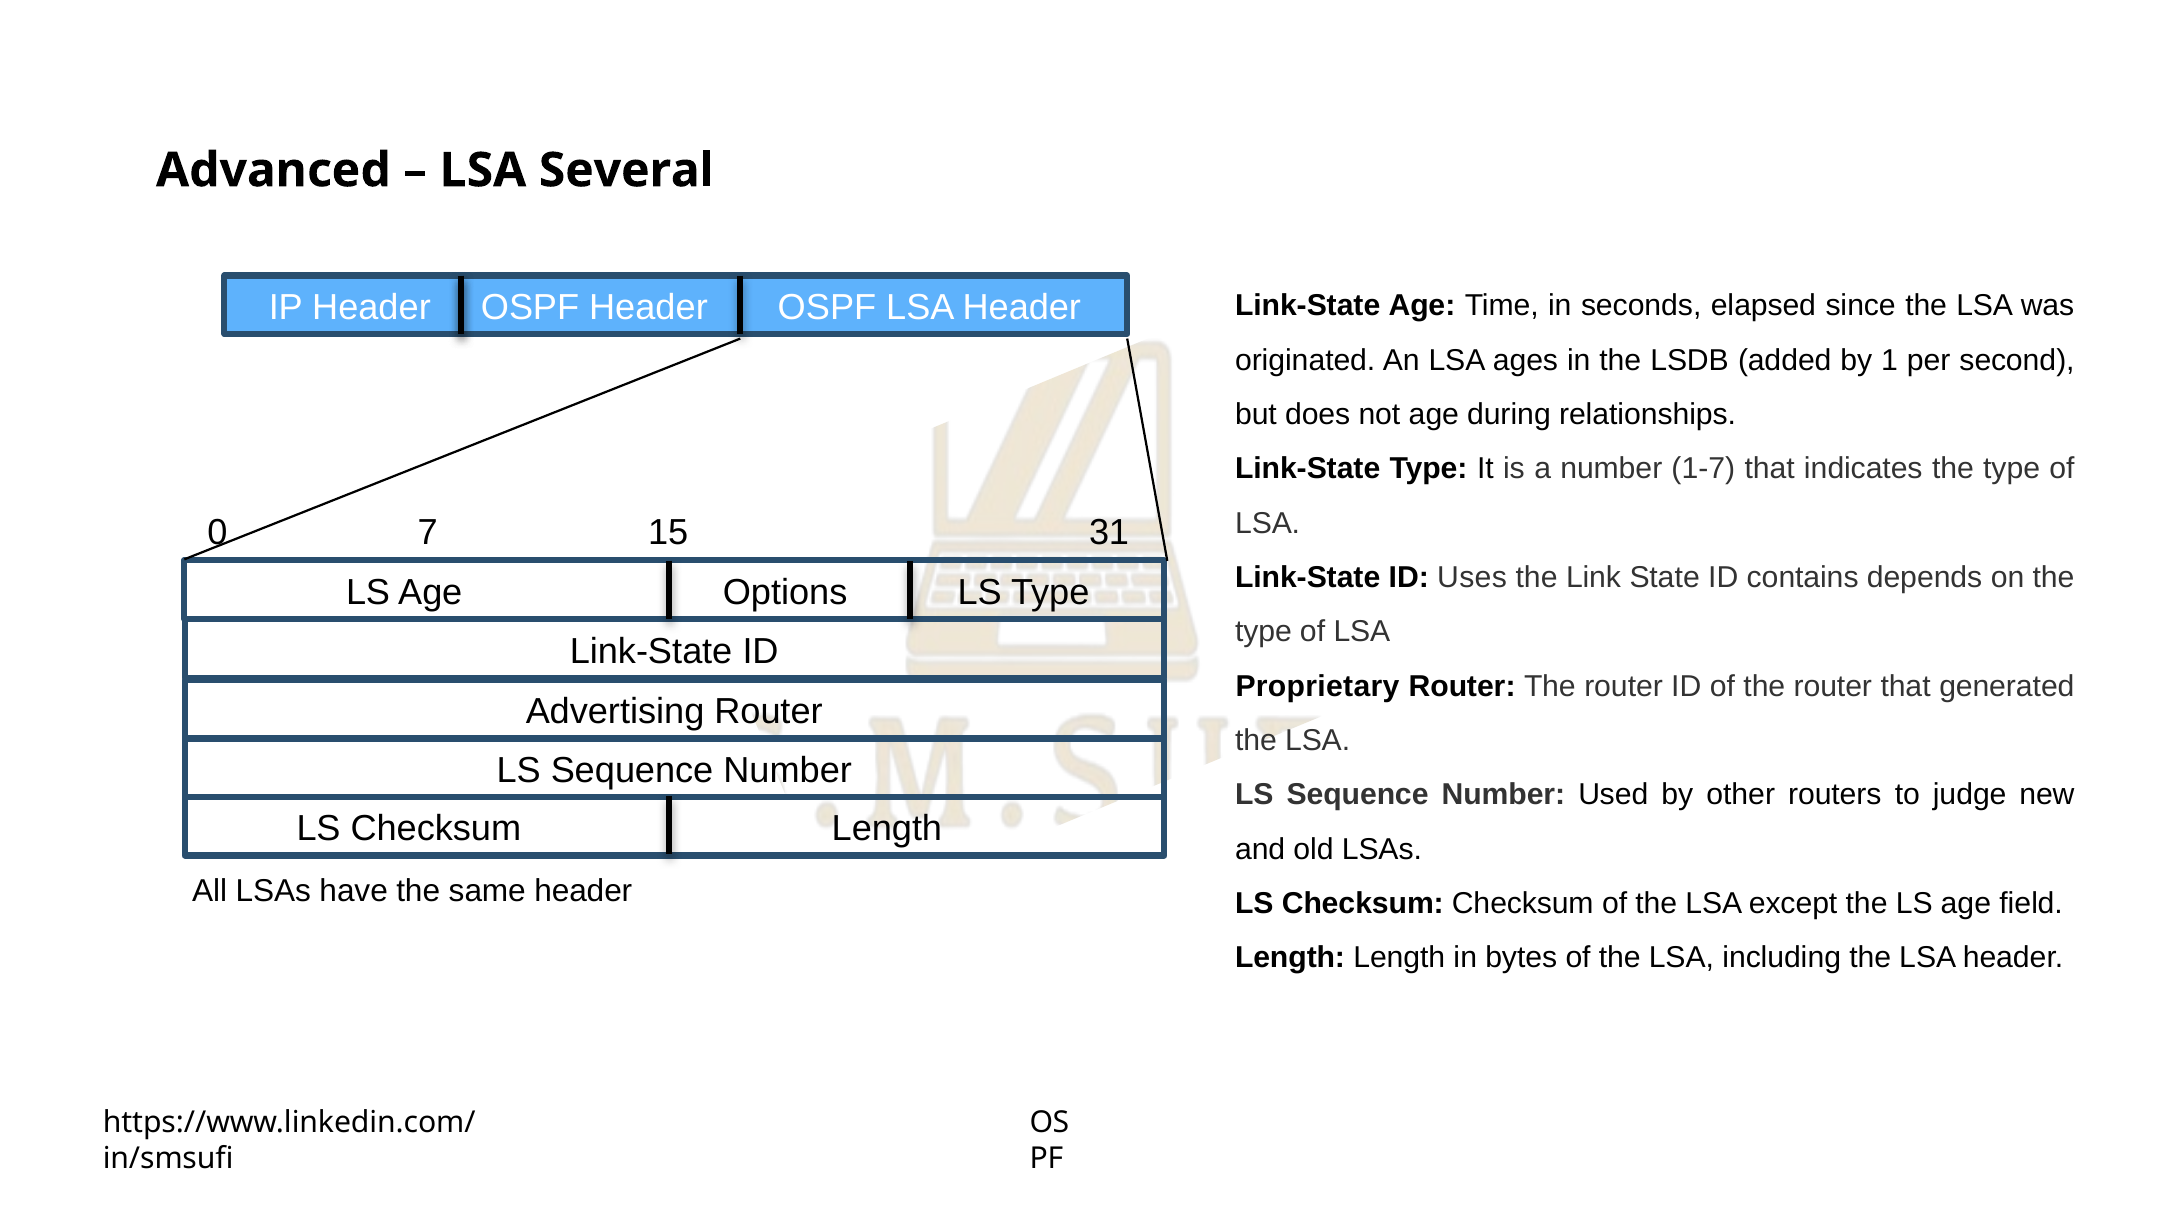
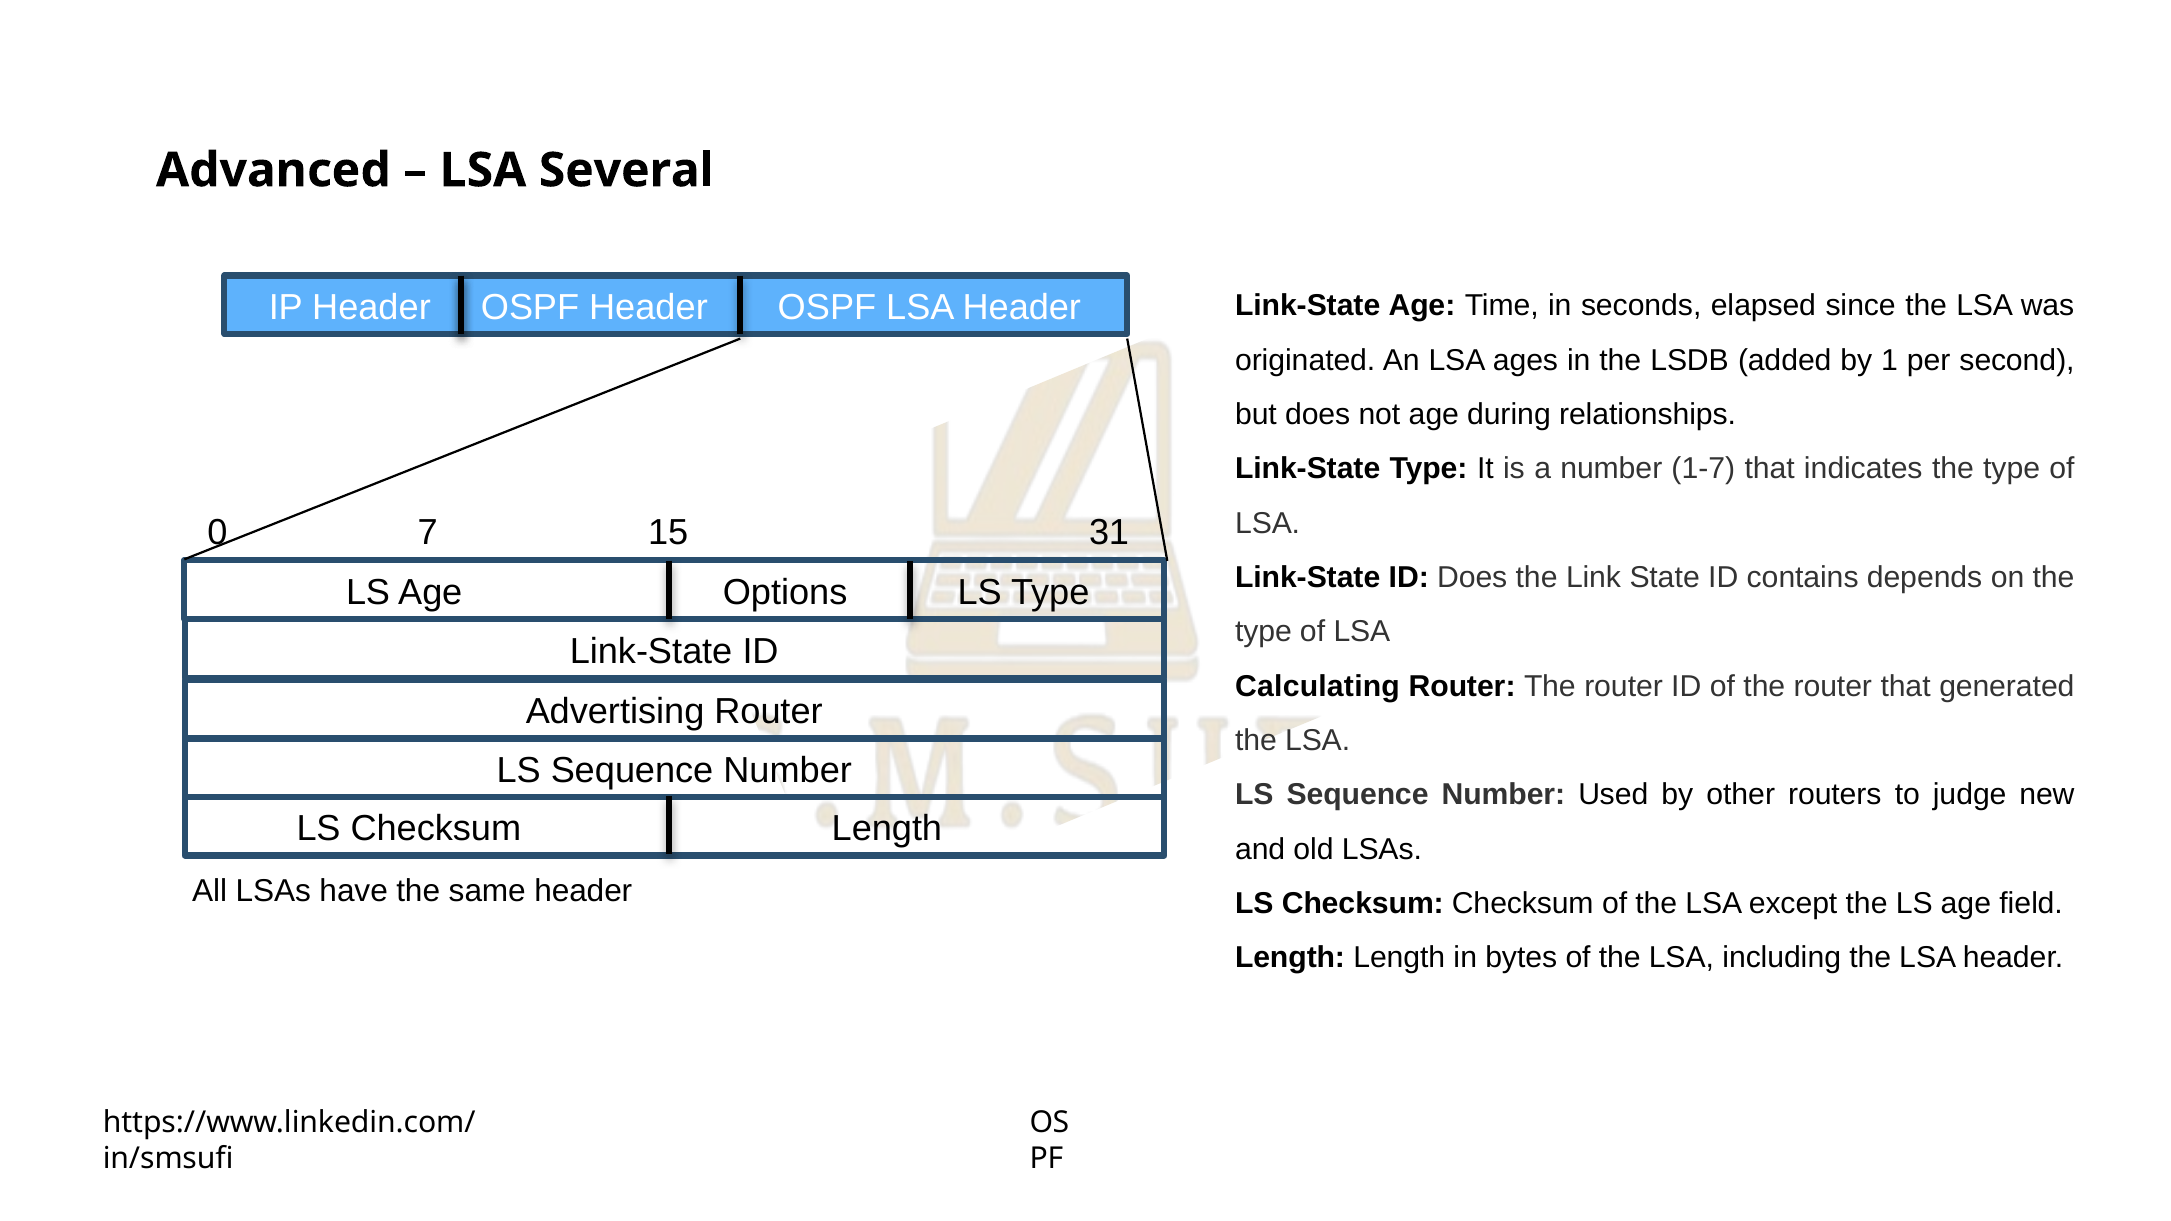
ID Uses: Uses -> Does
Proprietary: Proprietary -> Calculating
